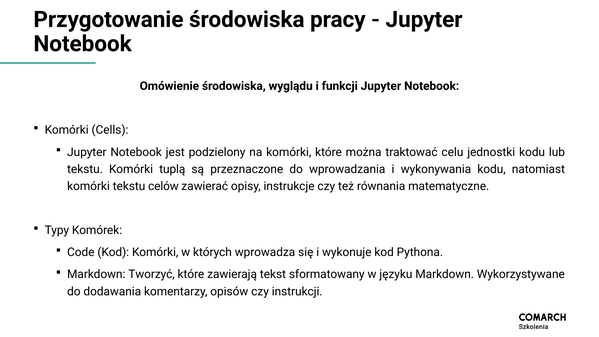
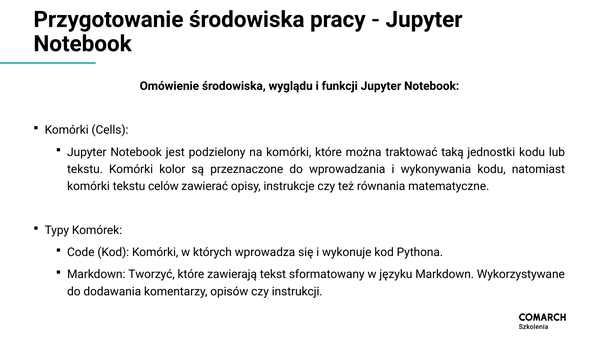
celu: celu -> taką
tuplą: tuplą -> kolor
